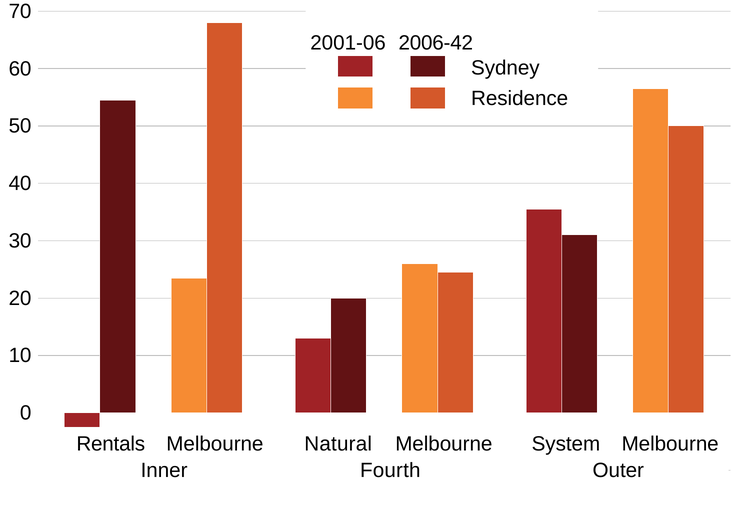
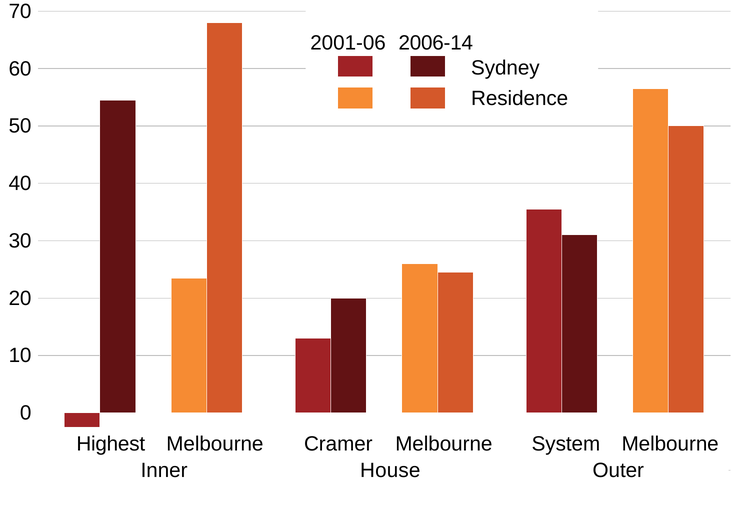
2006-42: 2006-42 -> 2006-14
Rentals: Rentals -> Highest
Natural: Natural -> Cramer
Fourth: Fourth -> House
